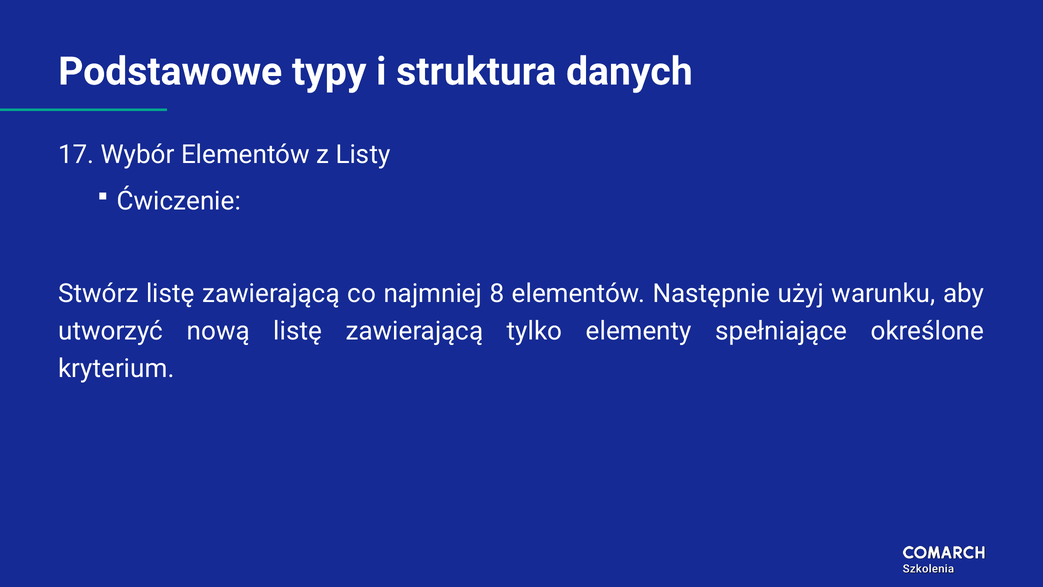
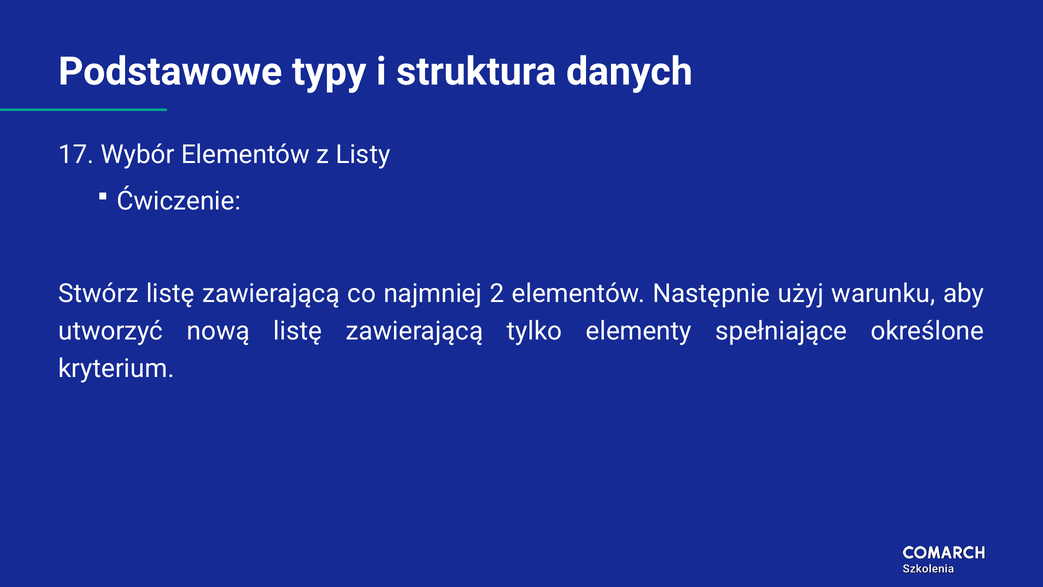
8: 8 -> 2
